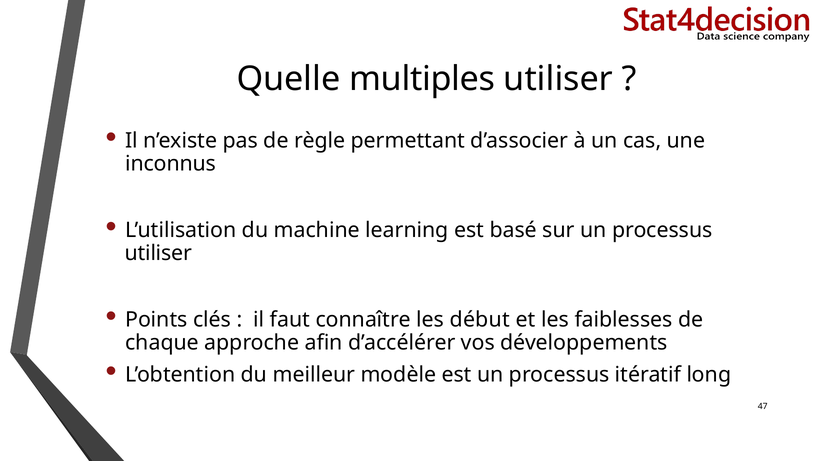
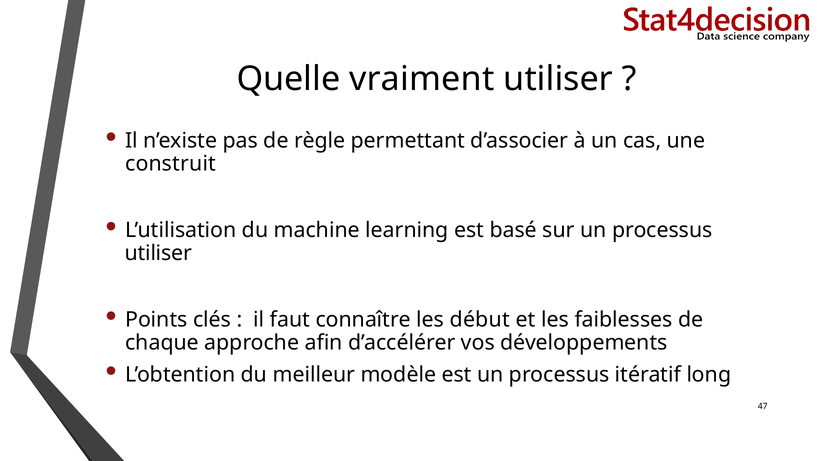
multiples: multiples -> vraiment
inconnus: inconnus -> construit
